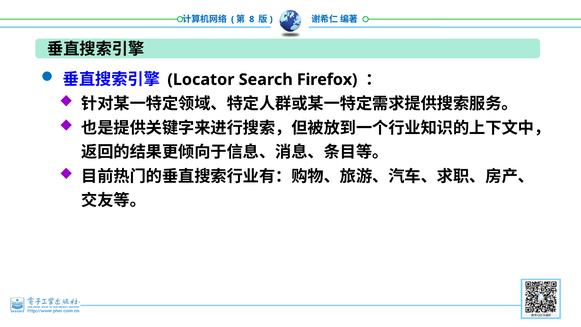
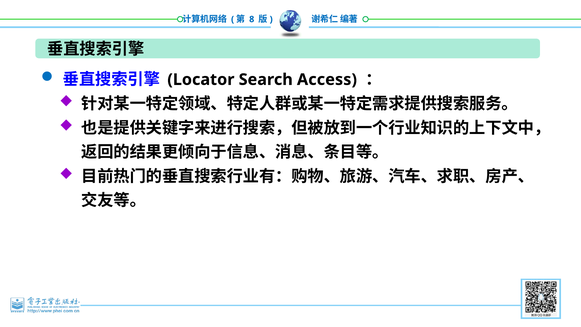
Firefox: Firefox -> Access
